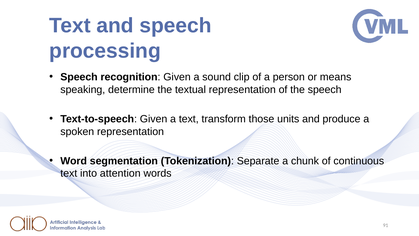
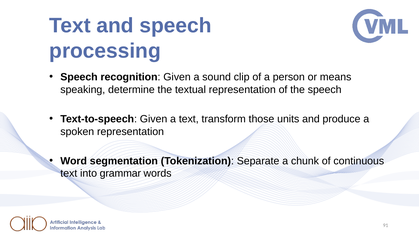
attention: attention -> grammar
